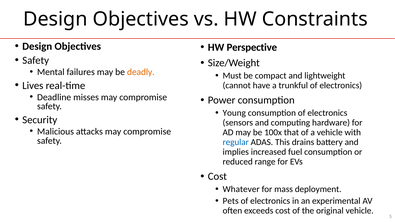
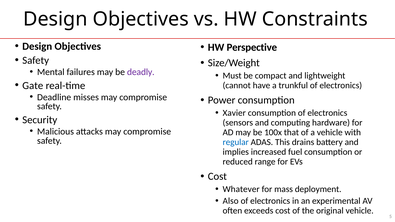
deadly colour: orange -> purple
Lives: Lives -> Gate
Young: Young -> Xavier
Pets: Pets -> Also
